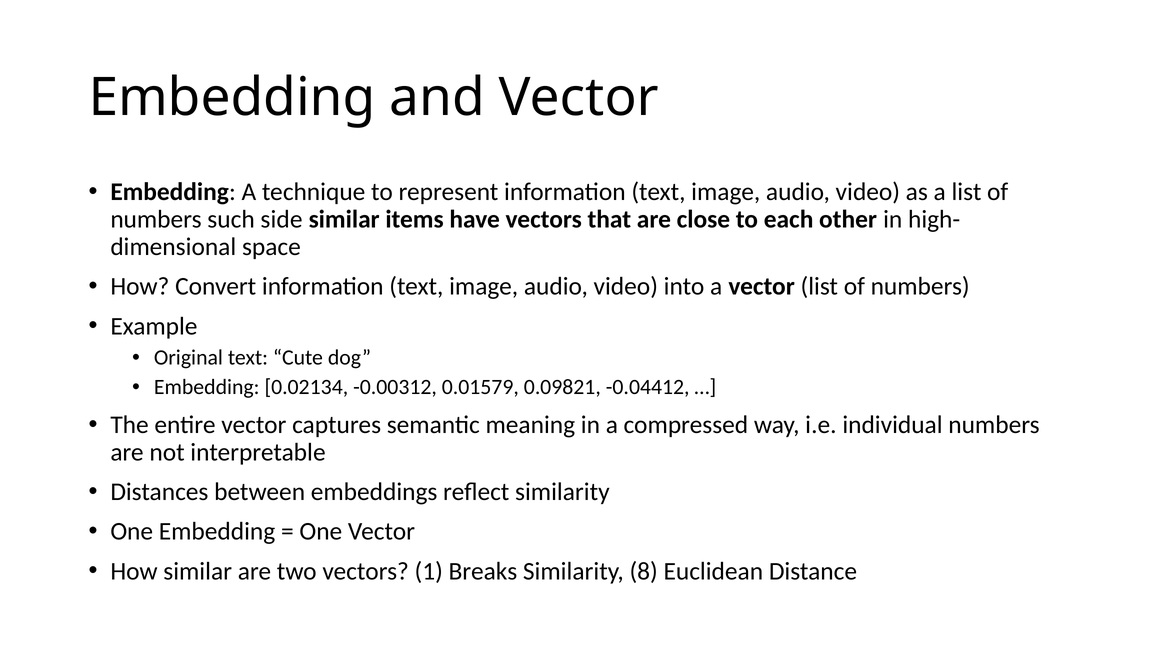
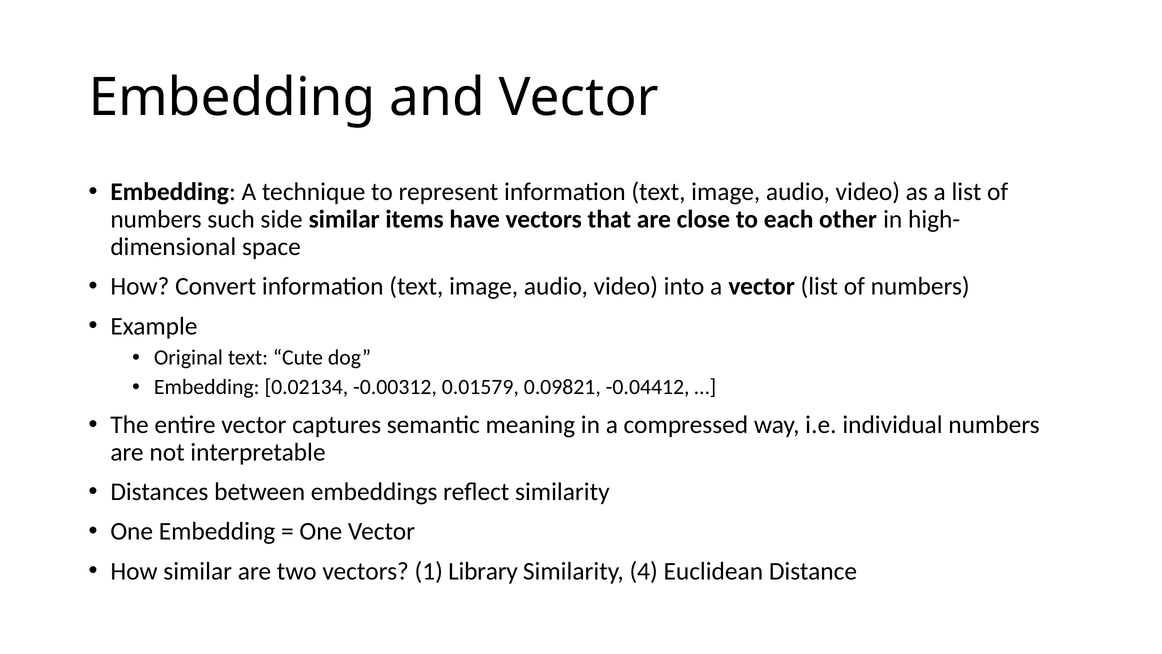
Breaks: Breaks -> Library
8: 8 -> 4
